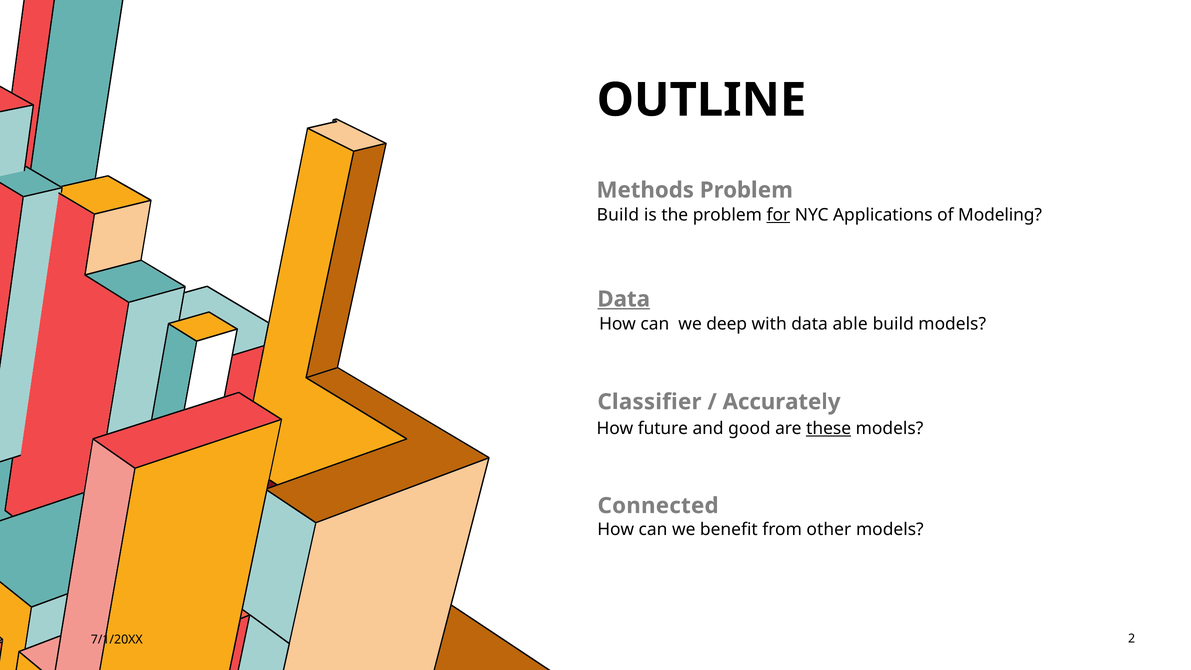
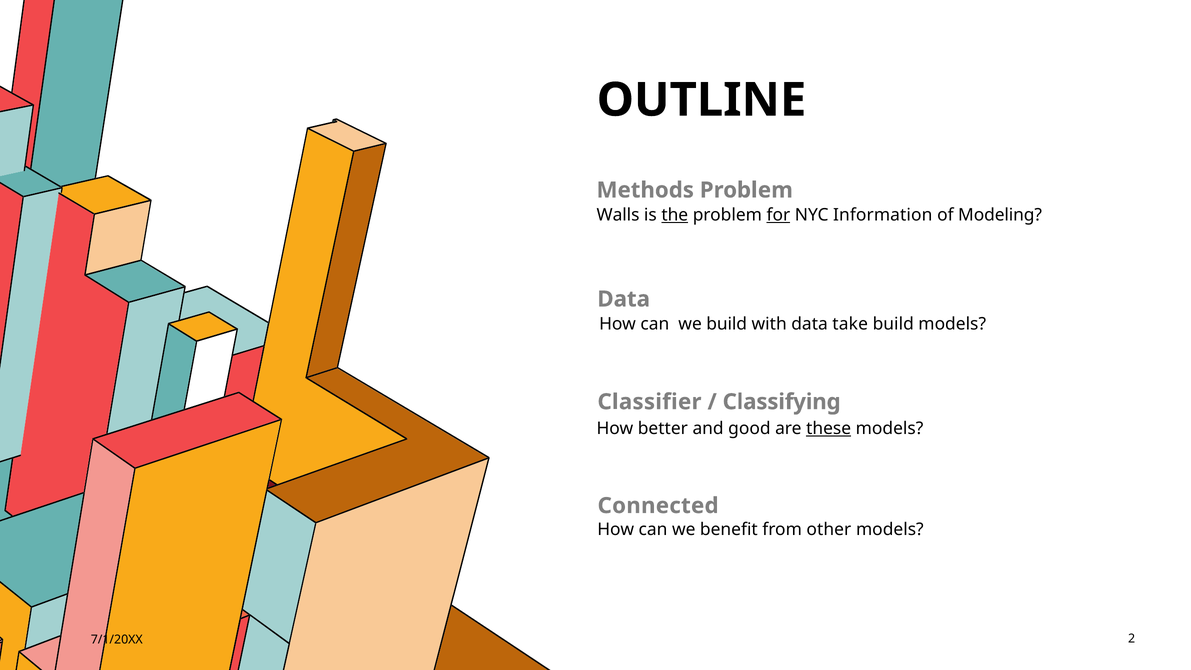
Build at (618, 215): Build -> Walls
the underline: none -> present
Applications: Applications -> Information
Data at (624, 299) underline: present -> none
we deep: deep -> build
able: able -> take
Accurately: Accurately -> Classifying
future: future -> better
